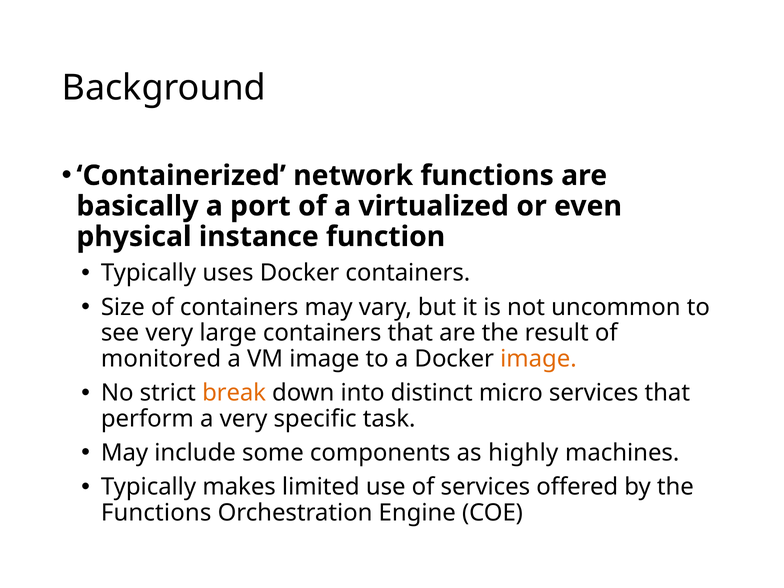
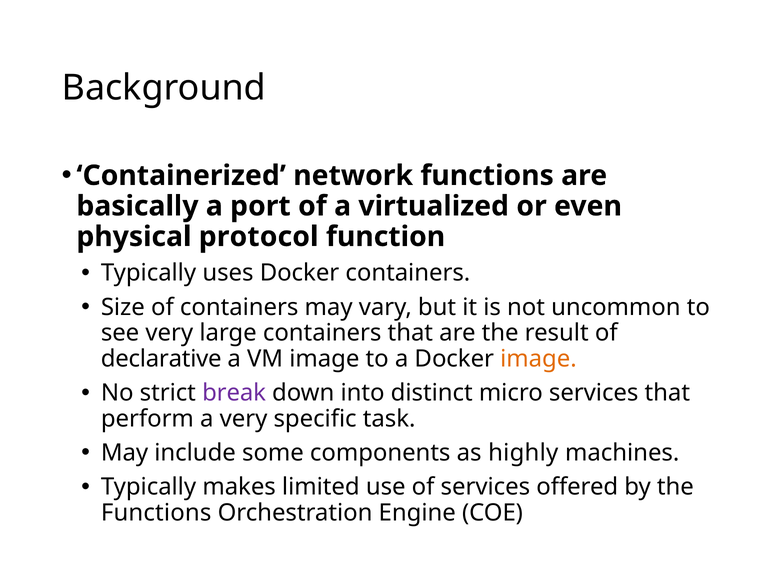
instance: instance -> protocol
monitored: monitored -> declarative
break colour: orange -> purple
